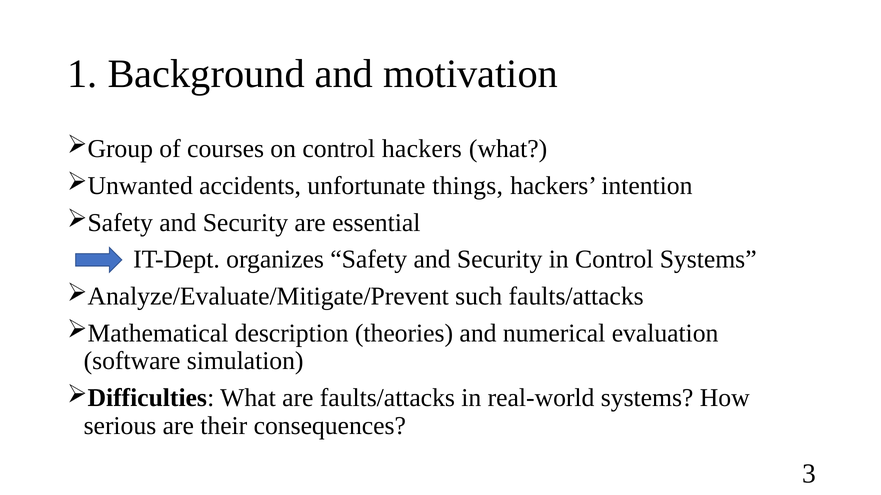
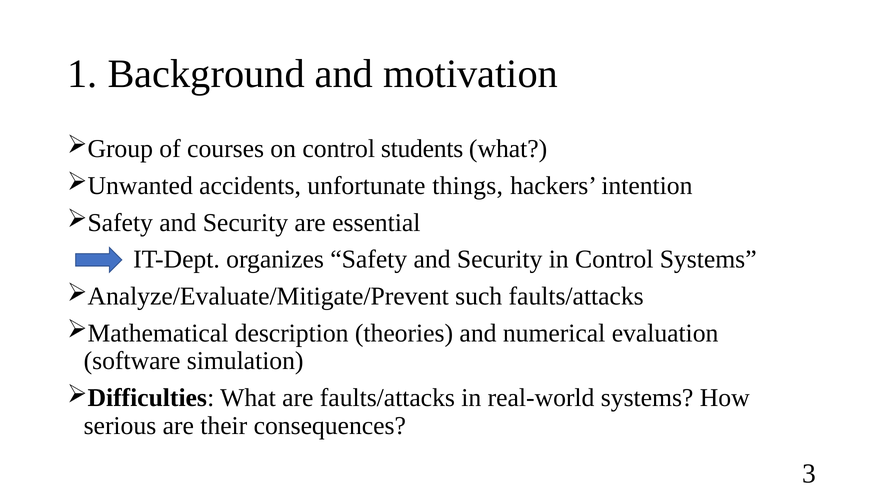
control hackers: hackers -> students
